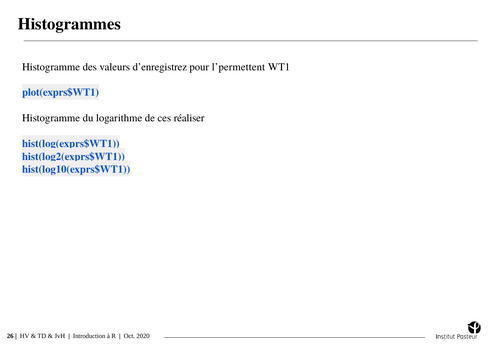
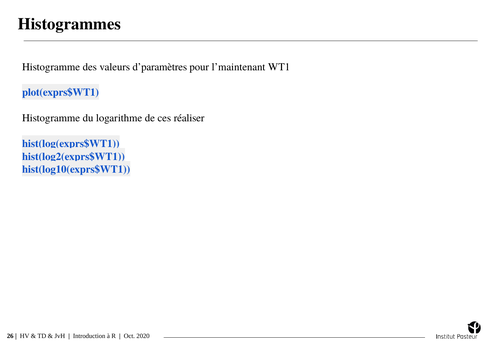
d’enregistrez: d’enregistrez -> d’paramètres
l’permettent: l’permettent -> l’maintenant
